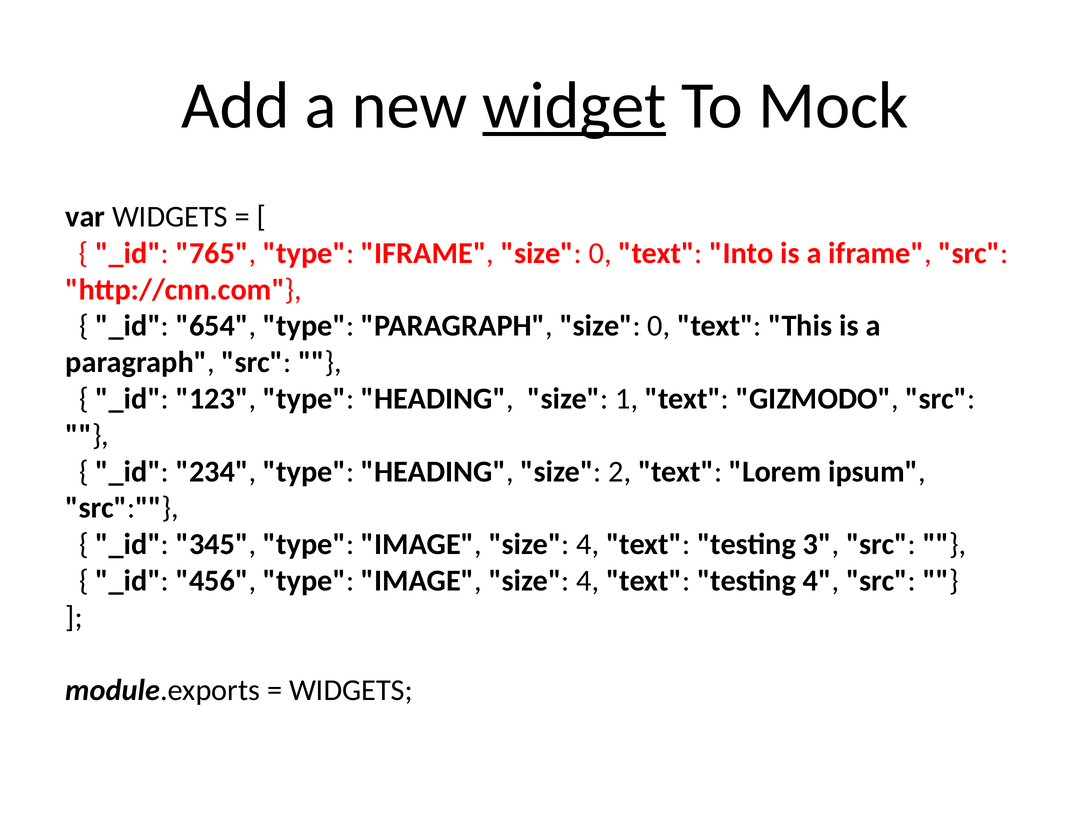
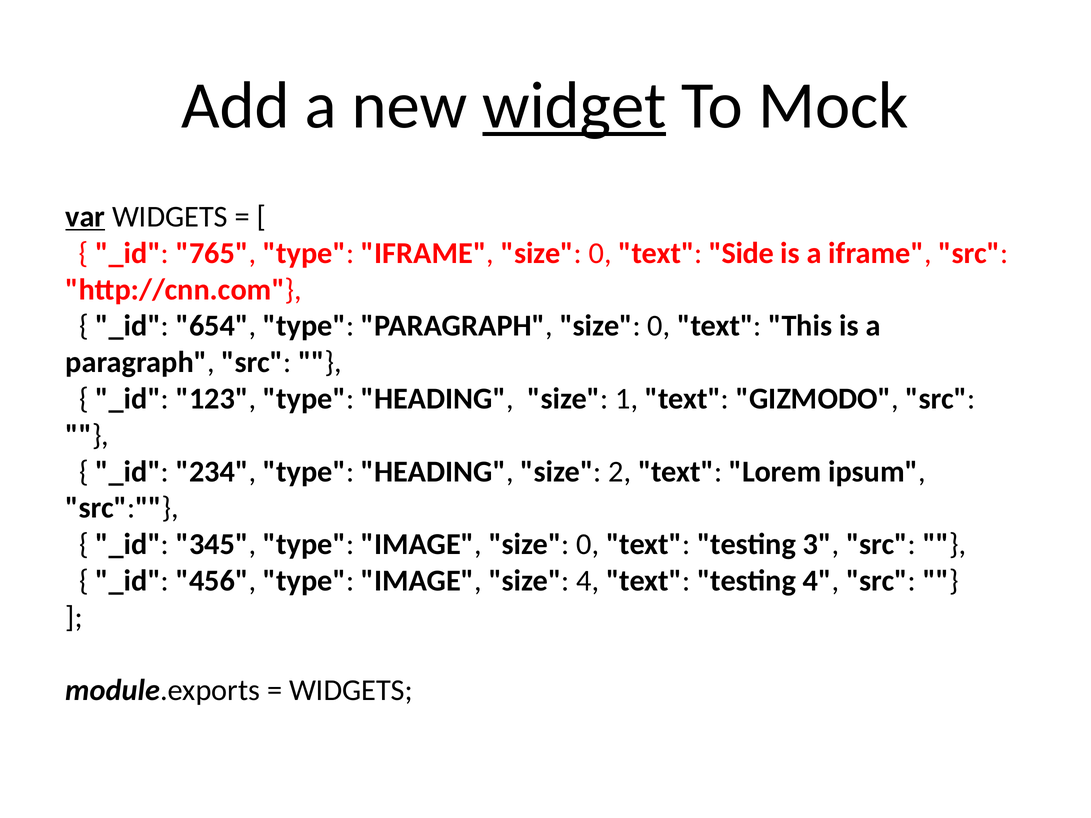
var underline: none -> present
Into: Into -> Side
4 at (588, 545): 4 -> 0
